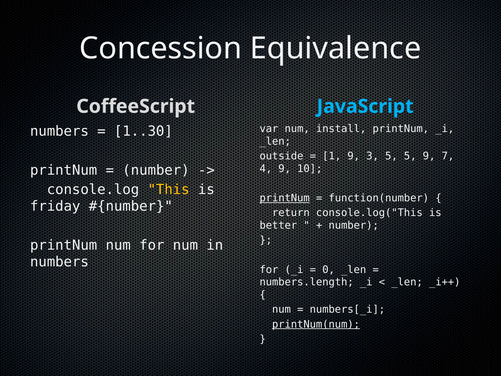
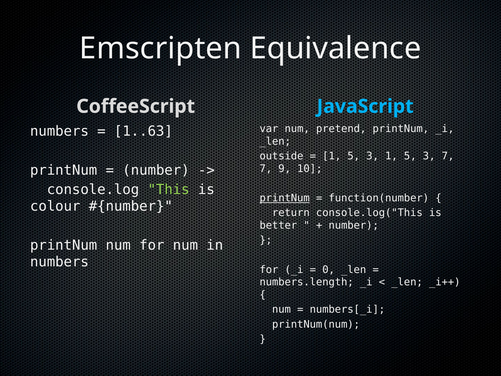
Concession: Concession -> Emscripten
install: install -> pretend
1..30: 1..30 -> 1..63
9 at (354, 156): 9 -> 5
3 5: 5 -> 1
9 at (429, 156): 9 -> 3
4 at (266, 168): 4 -> 7
This colour: yellow -> light green
friday: friday -> colour
printNum(num underline: present -> none
